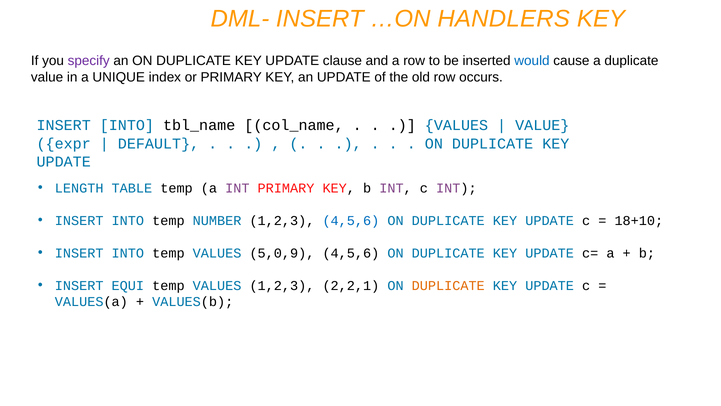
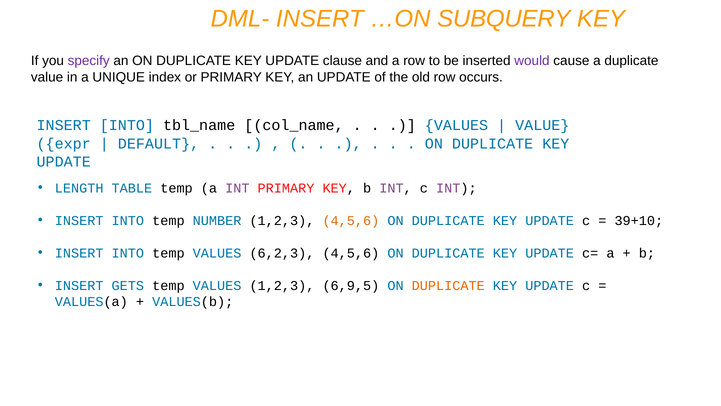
HANDLERS: HANDLERS -> SUBQUERY
would colour: blue -> purple
4,5,6 at (351, 220) colour: blue -> orange
18+10: 18+10 -> 39+10
5,0,9: 5,0,9 -> 6,2,3
EQUI: EQUI -> GETS
2,2,1: 2,2,1 -> 6,9,5
